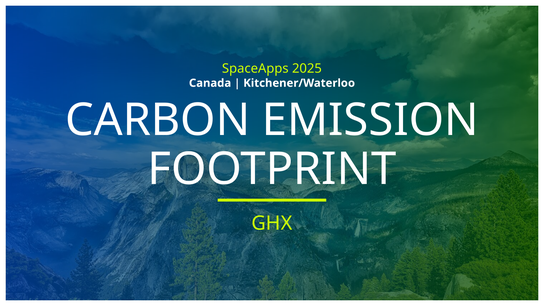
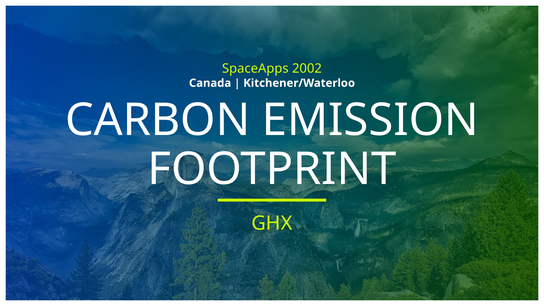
2025: 2025 -> 2002
